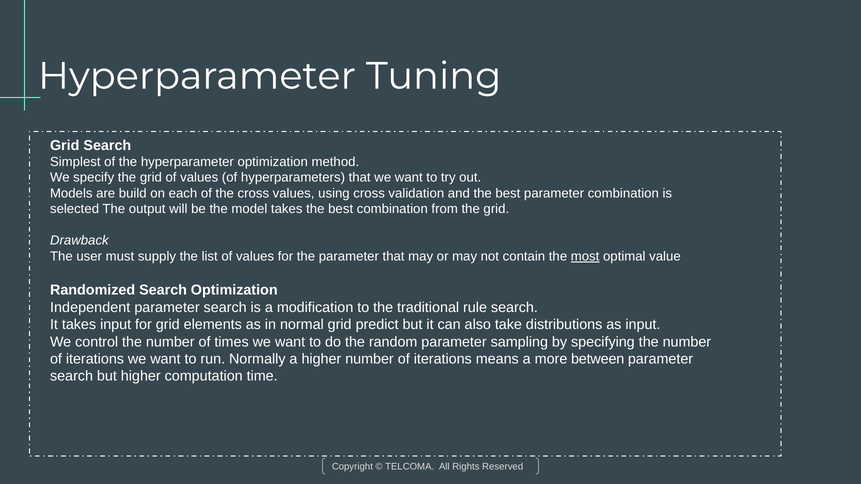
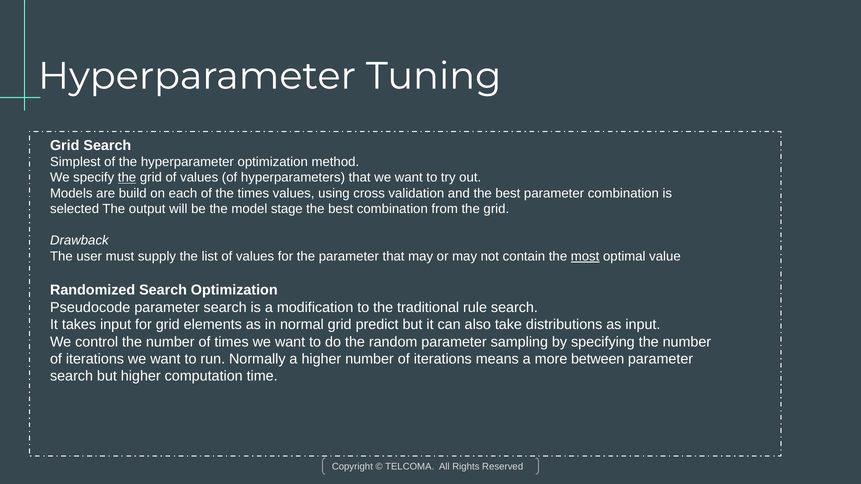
the at (127, 178) underline: none -> present
the cross: cross -> times
model takes: takes -> stage
Independent: Independent -> Pseudocode
